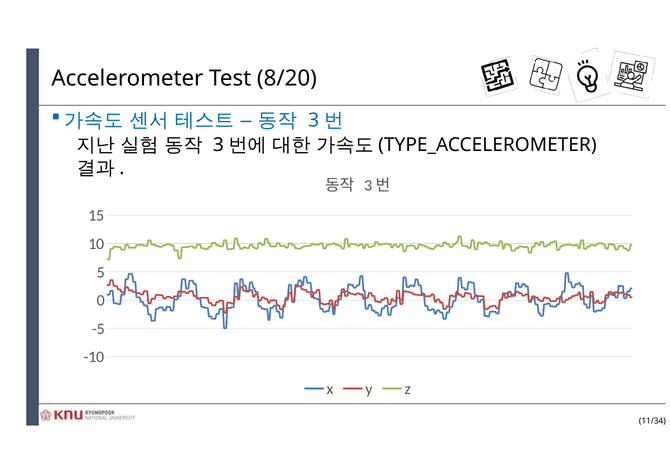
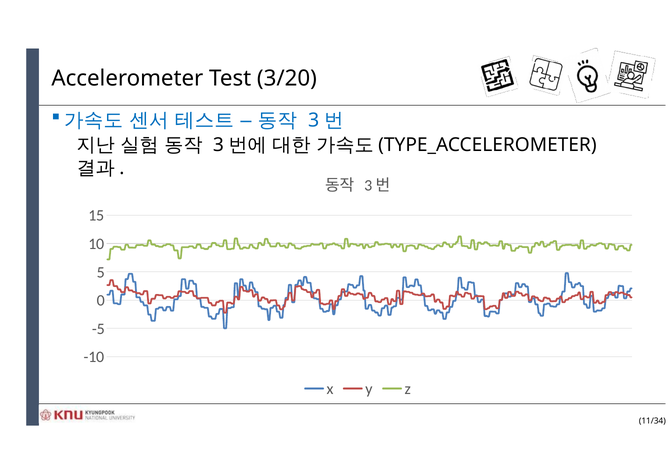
8/20: 8/20 -> 3/20
